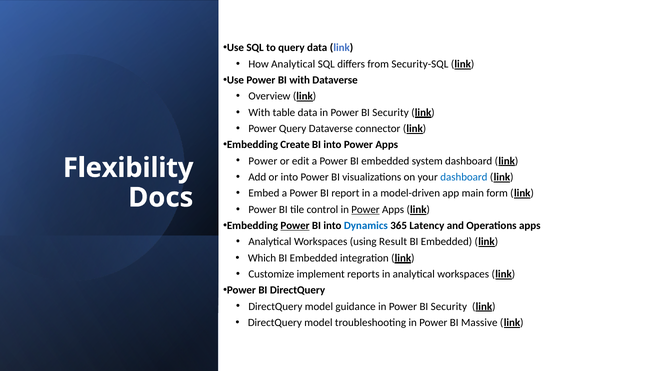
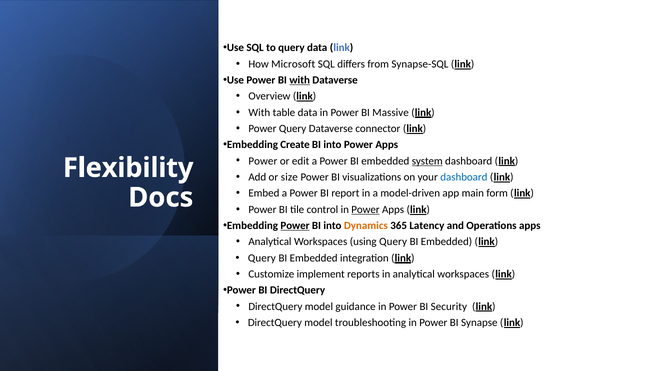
How Analytical: Analytical -> Microsoft
Security-SQL: Security-SQL -> Synapse-SQL
with at (300, 80) underline: none -> present
Security at (391, 112): Security -> Massive
system underline: none -> present
or into: into -> size
Dynamics colour: blue -> orange
using Result: Result -> Query
Which at (262, 258): Which -> Query
Massive: Massive -> Synapse
